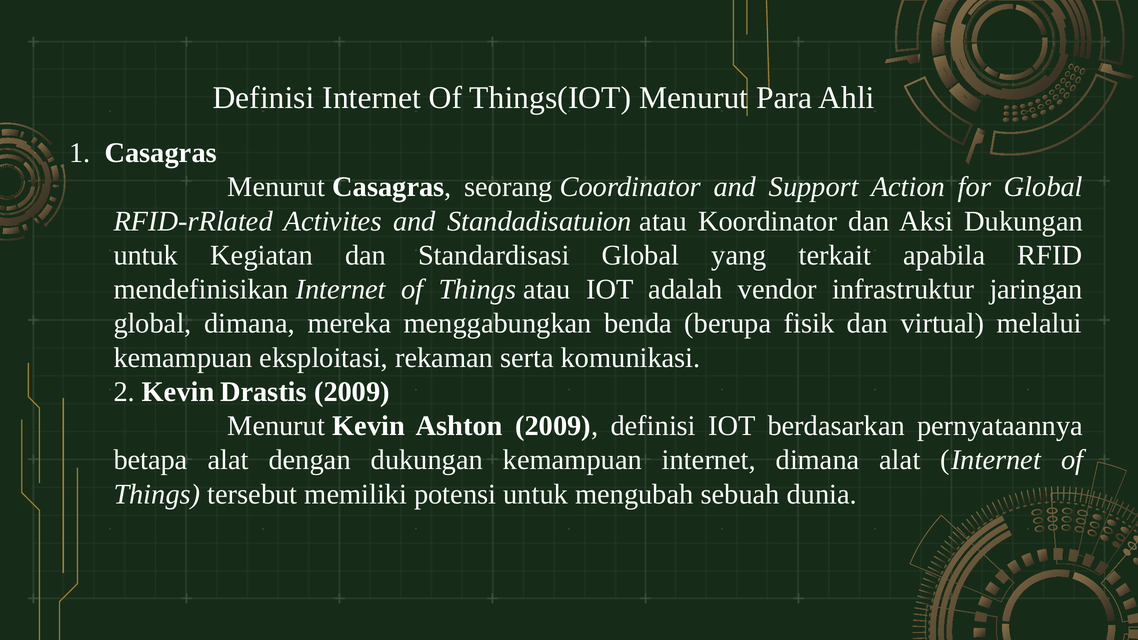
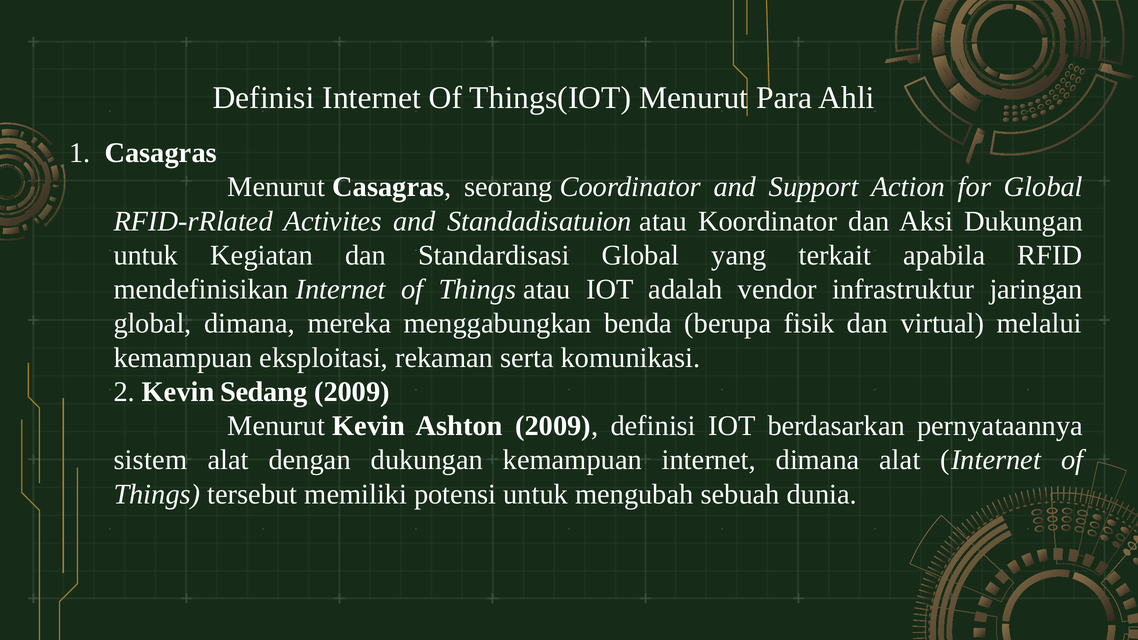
Drastis: Drastis -> Sedang
betapa: betapa -> sistem
